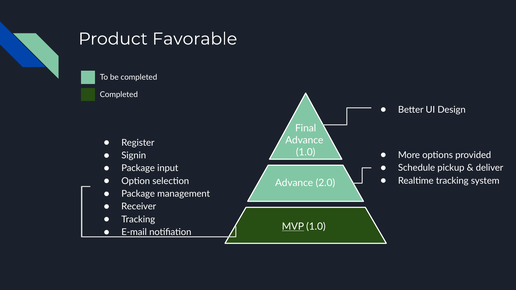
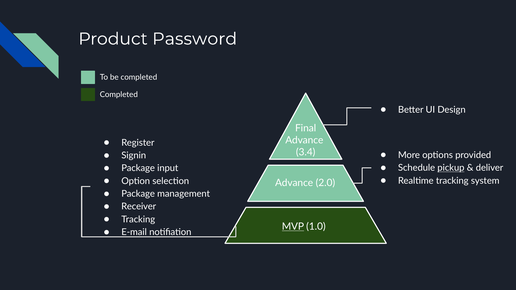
Favorable: Favorable -> Password
1.0 at (306, 152): 1.0 -> 3.4
pickup underline: none -> present
